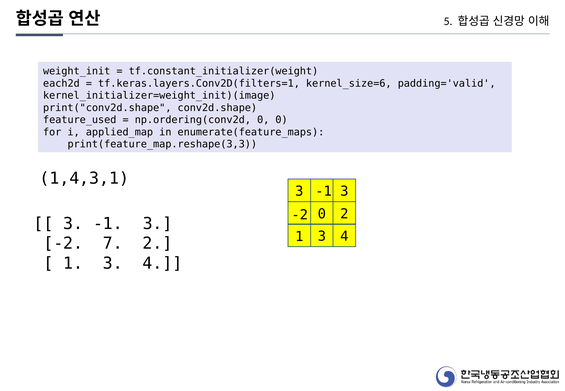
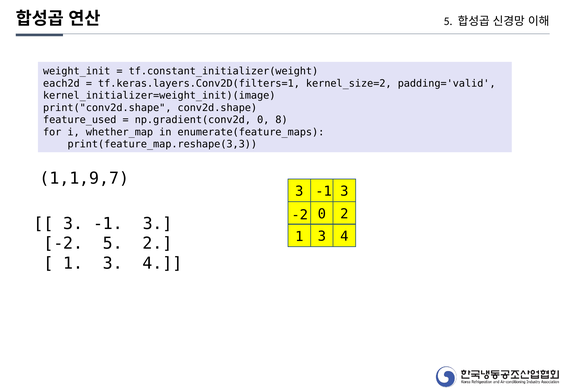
kernel_size=6: kernel_size=6 -> kernel_size=2
np.ordering(conv2d: np.ordering(conv2d -> np.gradient(conv2d
0 0: 0 -> 8
applied_map: applied_map -> whether_map
1,4,3,1: 1,4,3,1 -> 1,1,9,7
-2 7: 7 -> 5
